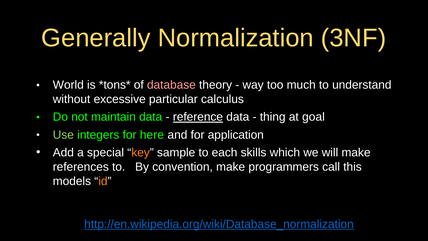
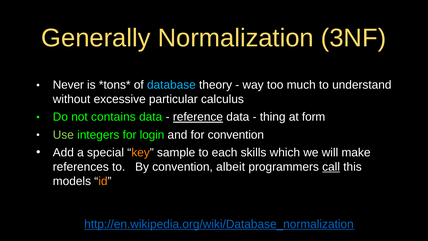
World: World -> Never
database colour: pink -> light blue
maintain: maintain -> contains
goal: goal -> form
here: here -> login
for application: application -> convention
convention make: make -> albeit
call underline: none -> present
